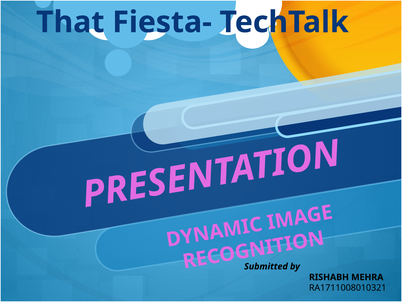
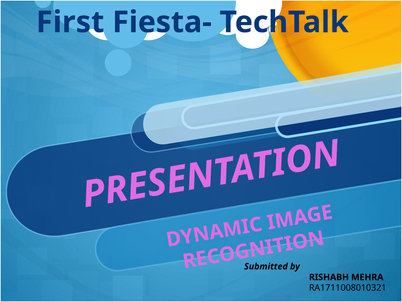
That: That -> First
